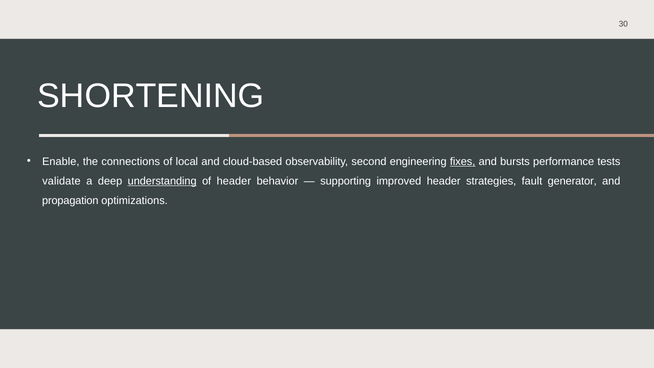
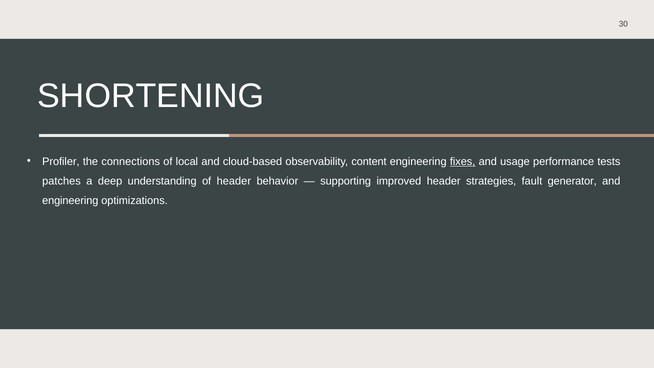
Enable: Enable -> Profiler
second: second -> content
bursts: bursts -> usage
validate: validate -> patches
understanding underline: present -> none
propagation at (70, 201): propagation -> engineering
